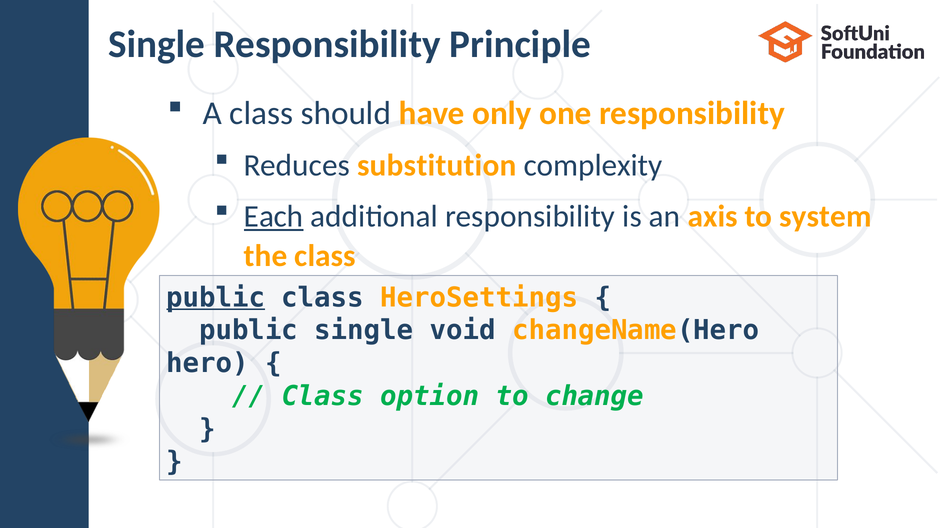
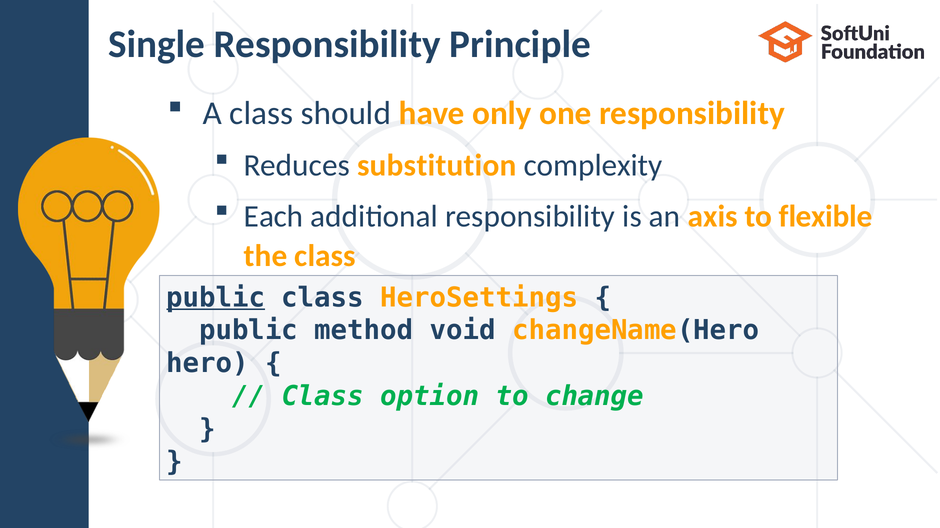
Each underline: present -> none
system: system -> flexible
public single: single -> method
